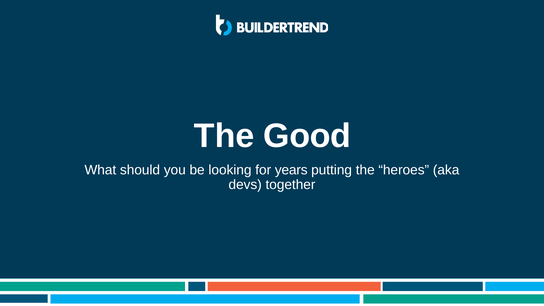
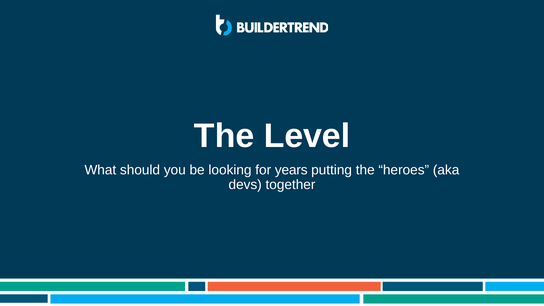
Good: Good -> Level
